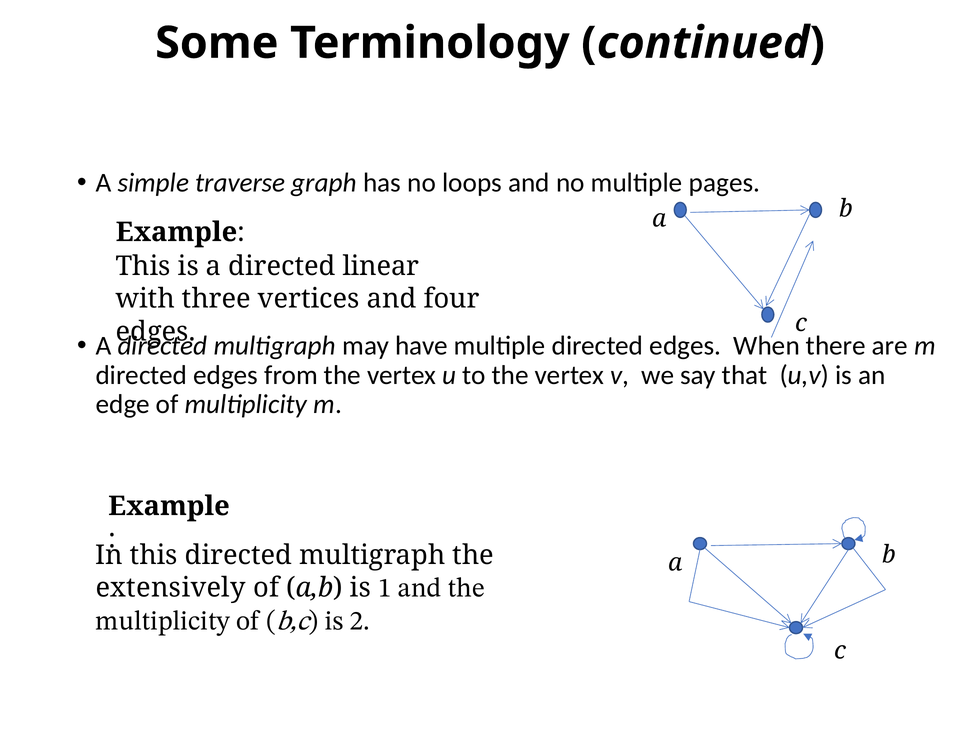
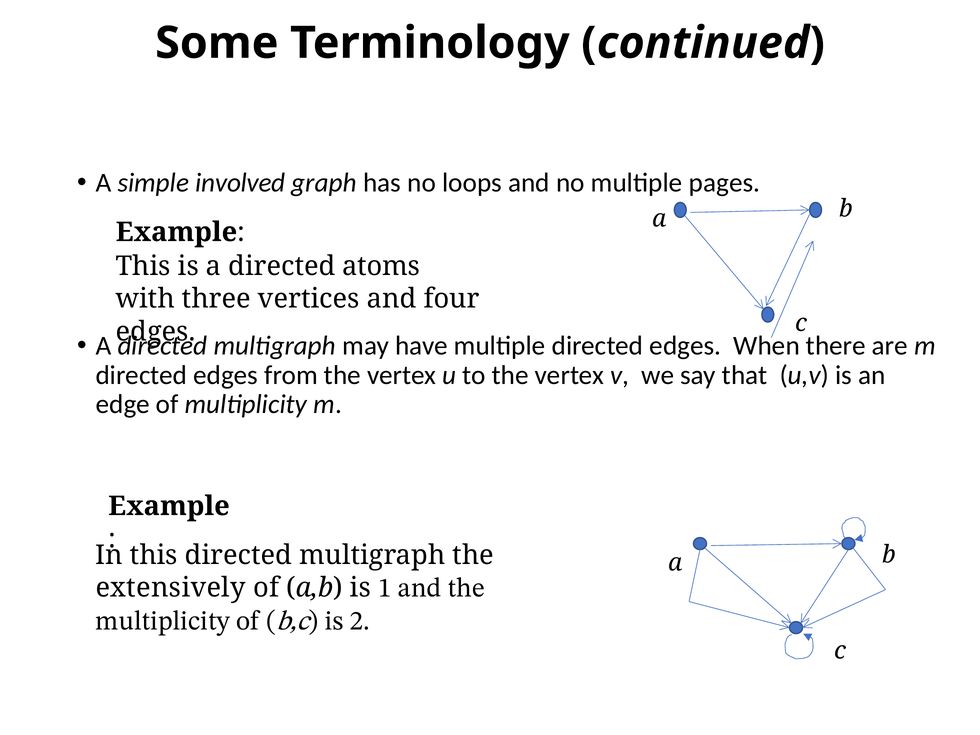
traverse: traverse -> involved
linear: linear -> atoms
